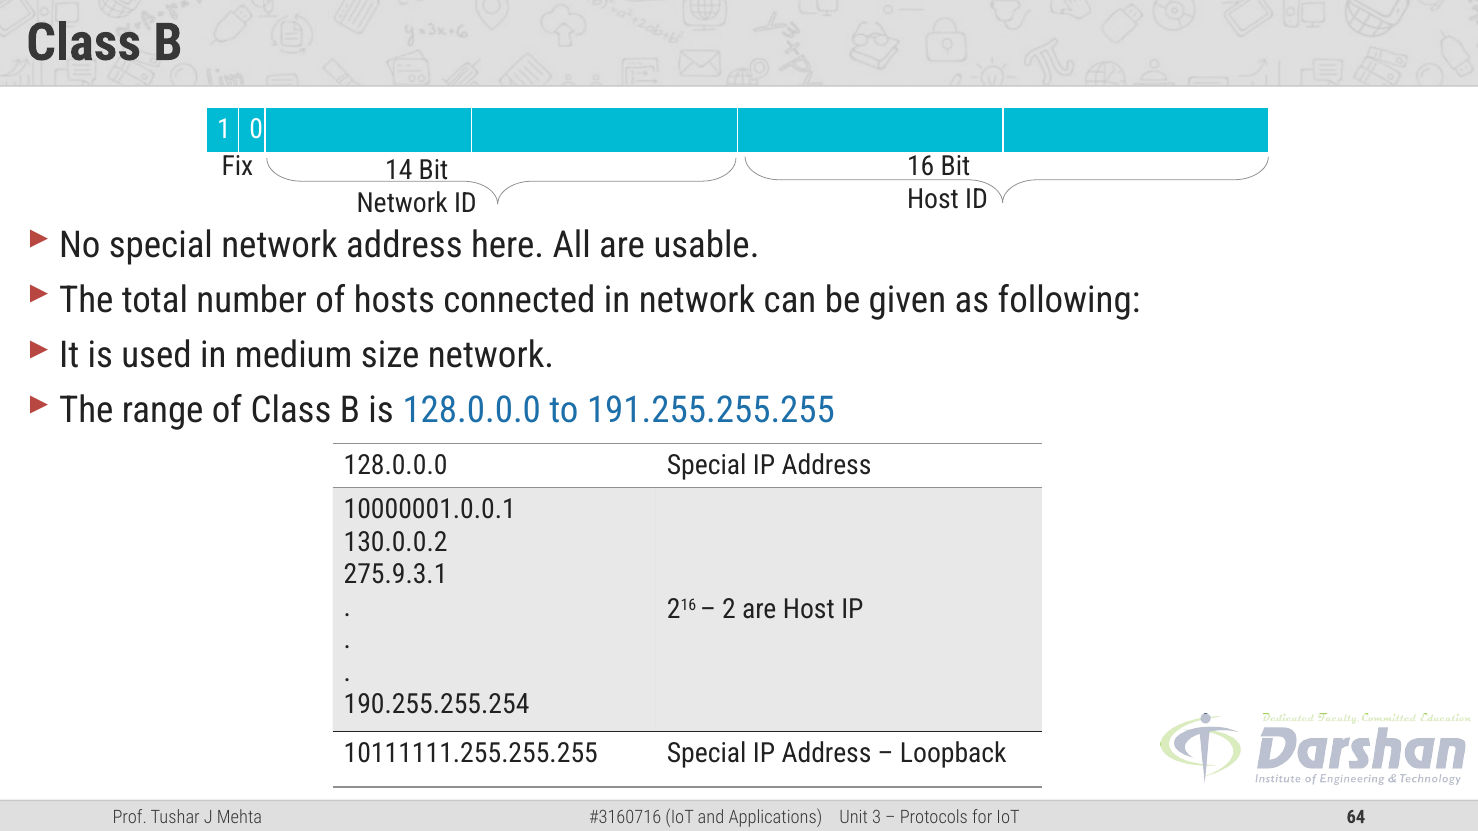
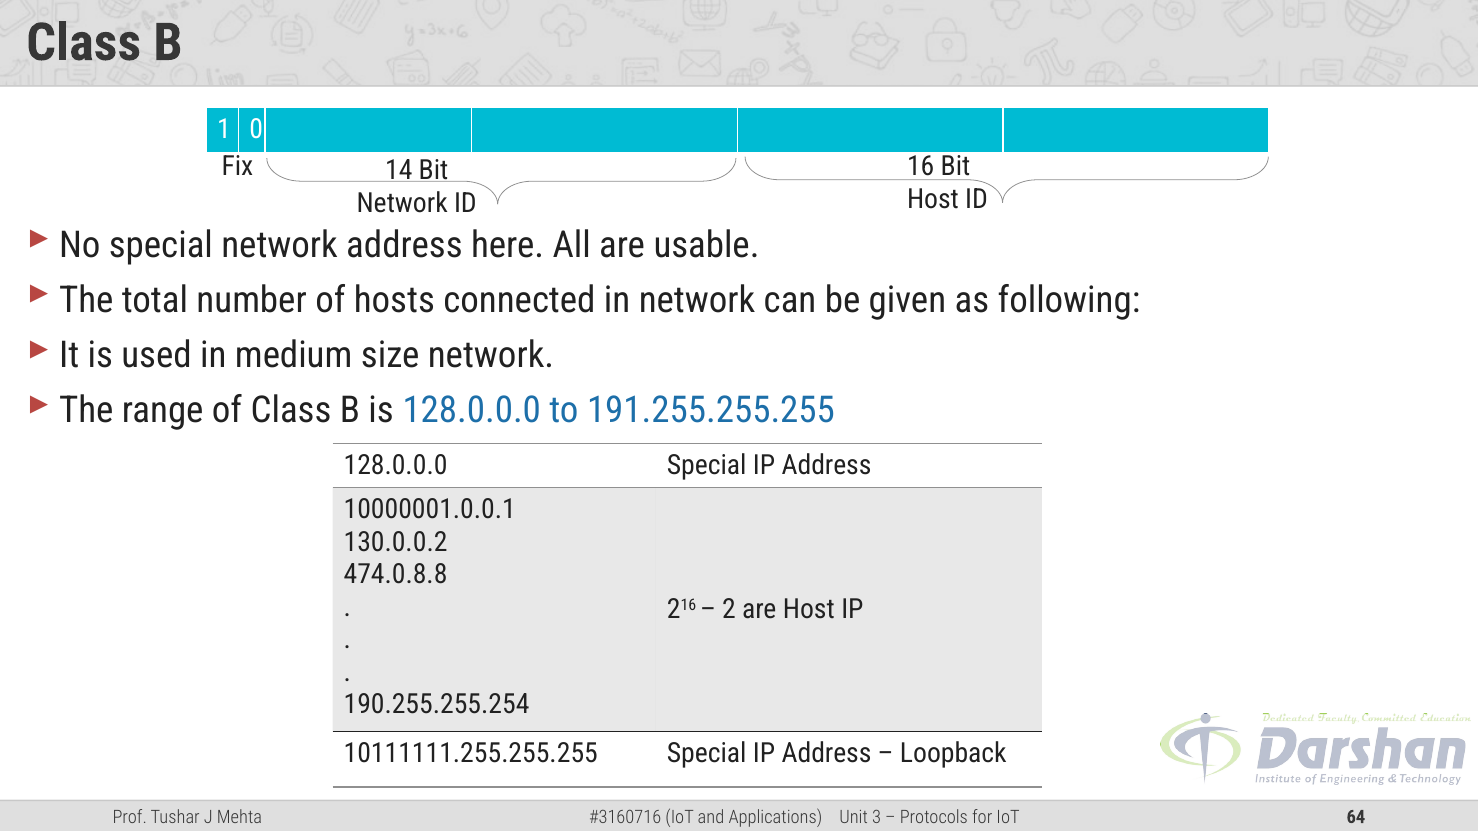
275.9.3.1: 275.9.3.1 -> 474.0.8.8
